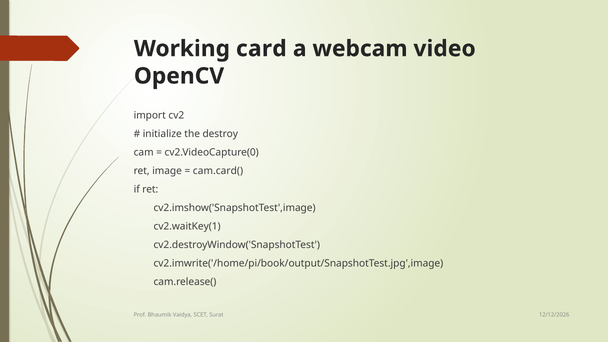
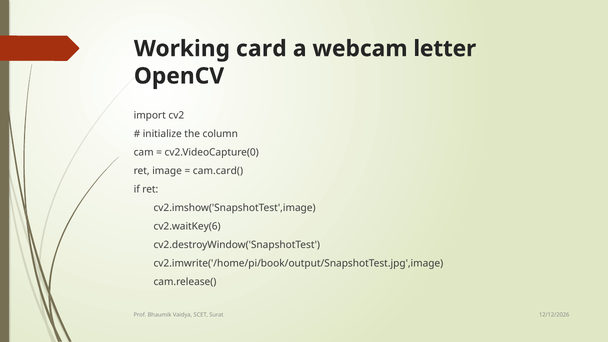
video: video -> letter
destroy: destroy -> column
cv2.waitKey(1: cv2.waitKey(1 -> cv2.waitKey(6
